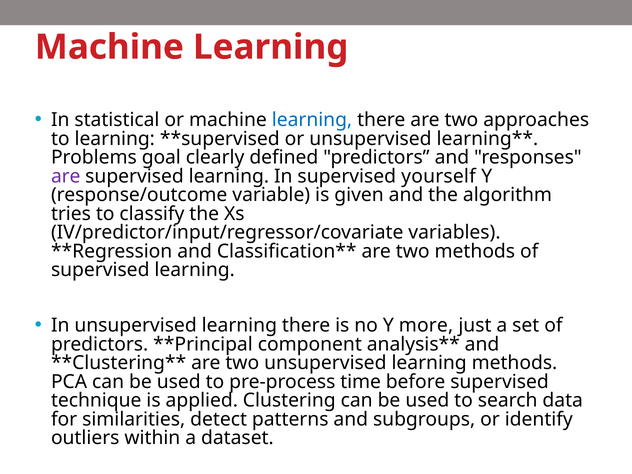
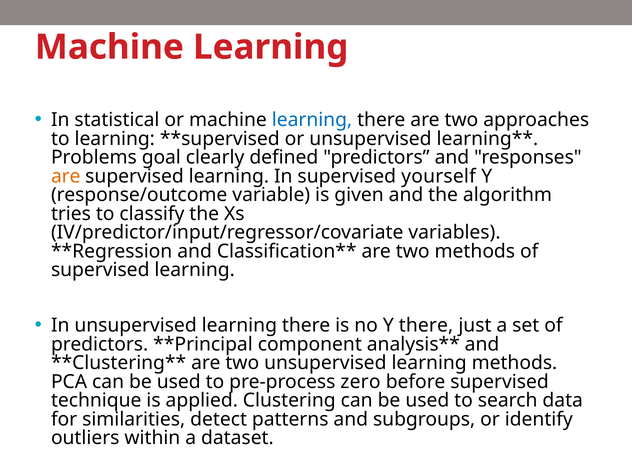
are at (66, 176) colour: purple -> orange
Y more: more -> there
time: time -> zero
